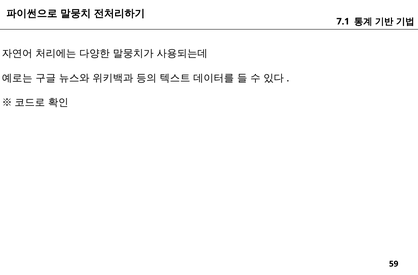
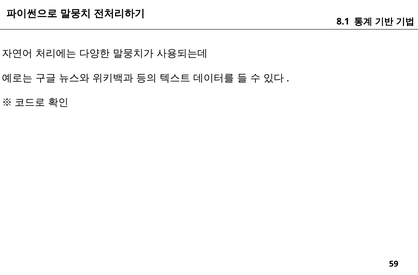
7.1: 7.1 -> 8.1
